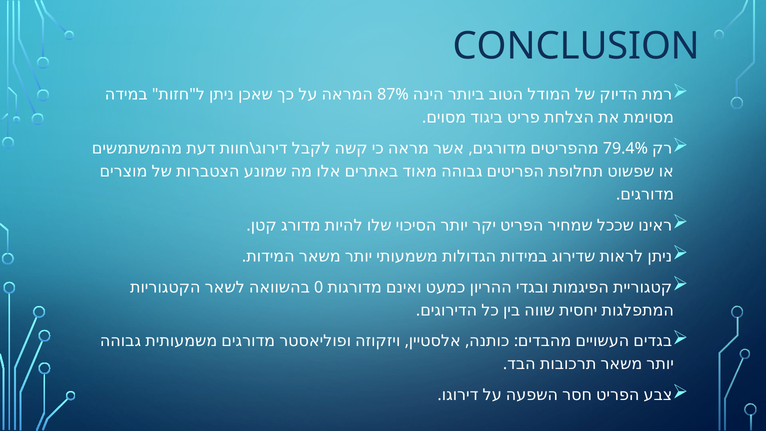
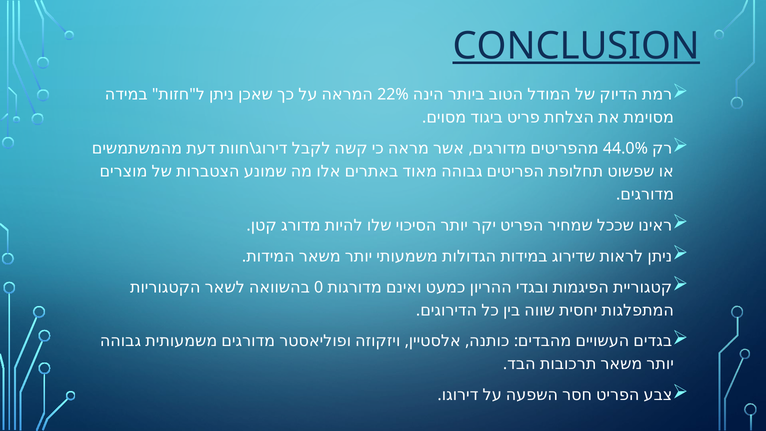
CONCLUSION underline: none -> present
87%: 87% -> 22%
79.4%: 79.4% -> 44.0%
